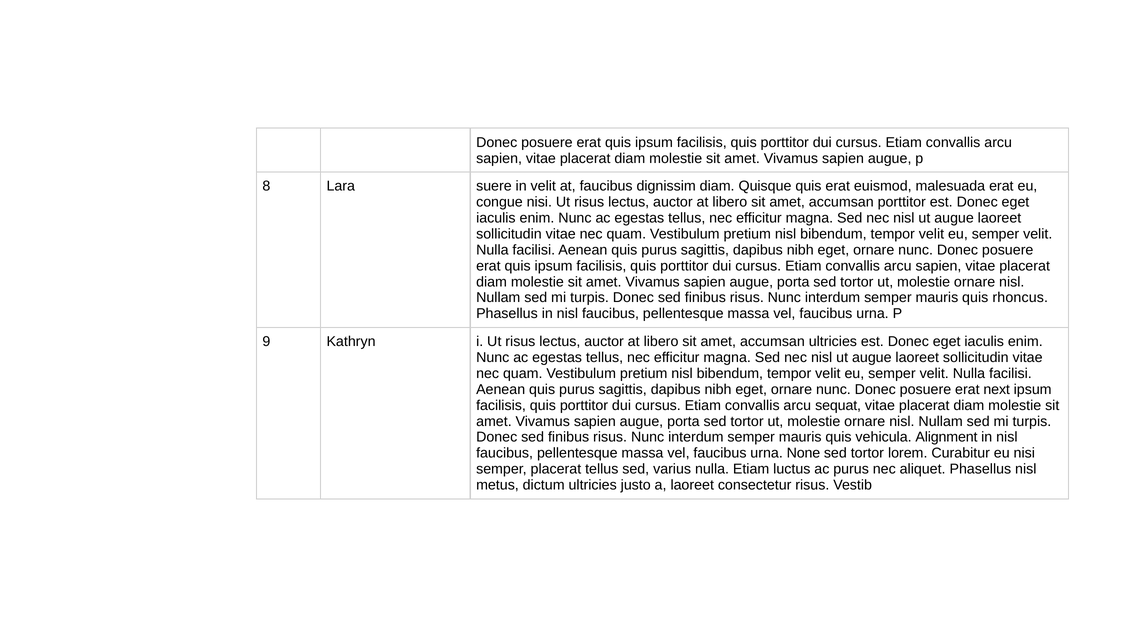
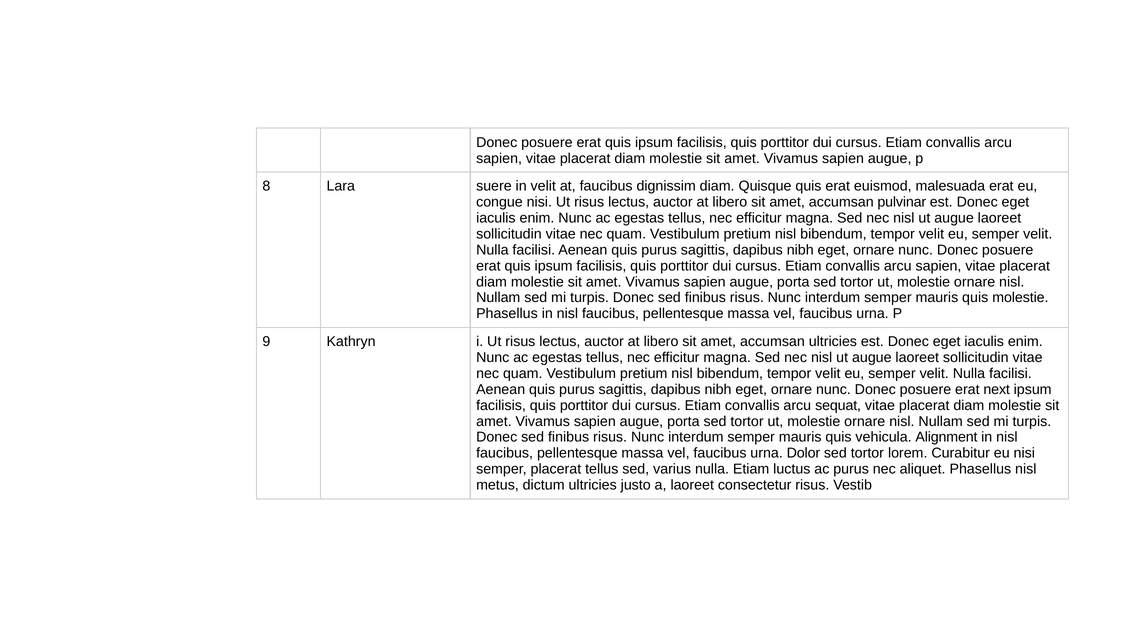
accumsan porttitor: porttitor -> pulvinar
quis rhoncus: rhoncus -> molestie
None: None -> Dolor
